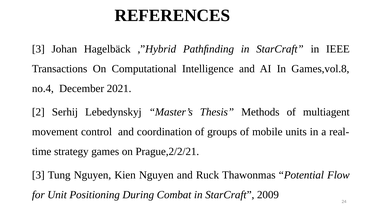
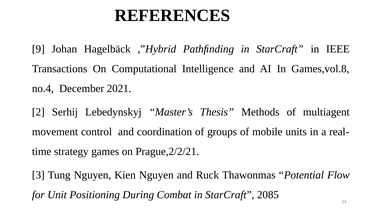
3 at (38, 49): 3 -> 9
2009: 2009 -> 2085
